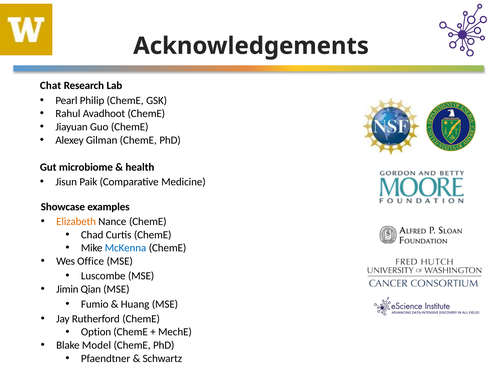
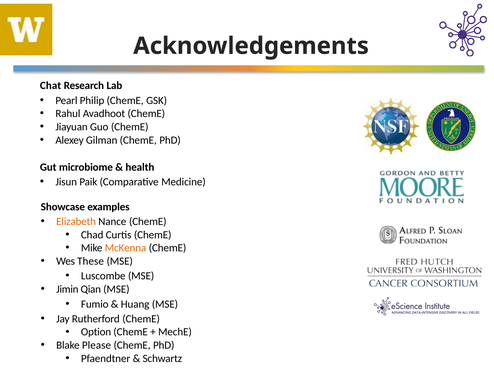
McKenna colour: blue -> orange
Office: Office -> These
Model: Model -> Please
